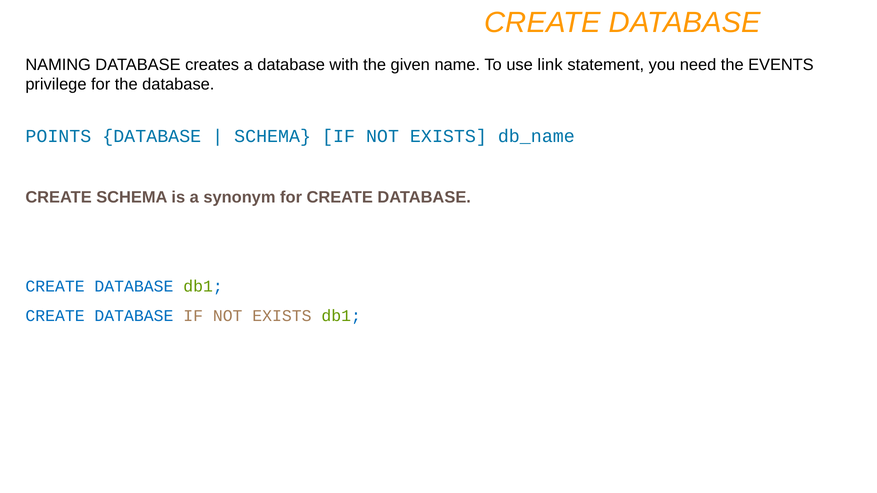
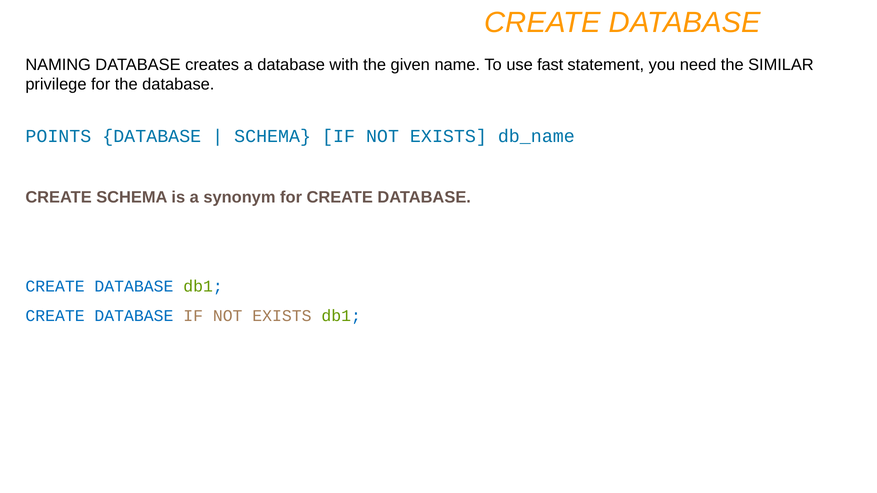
link: link -> fast
EVENTS: EVENTS -> SIMILAR
